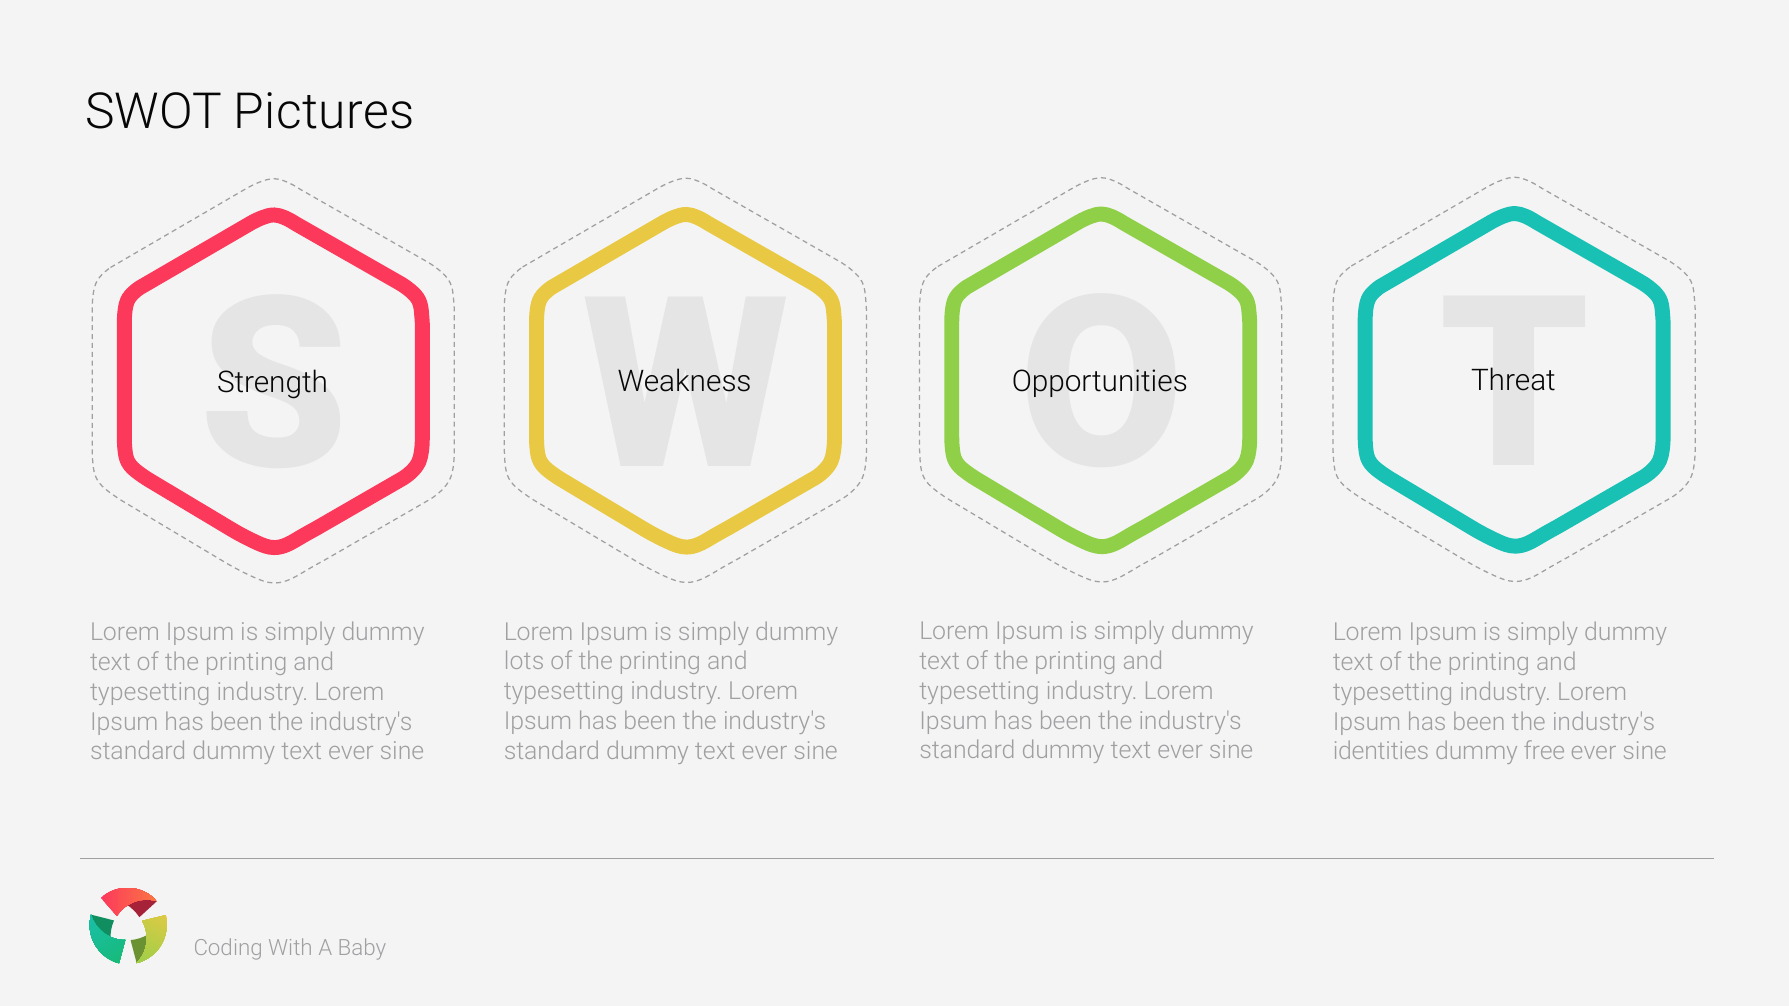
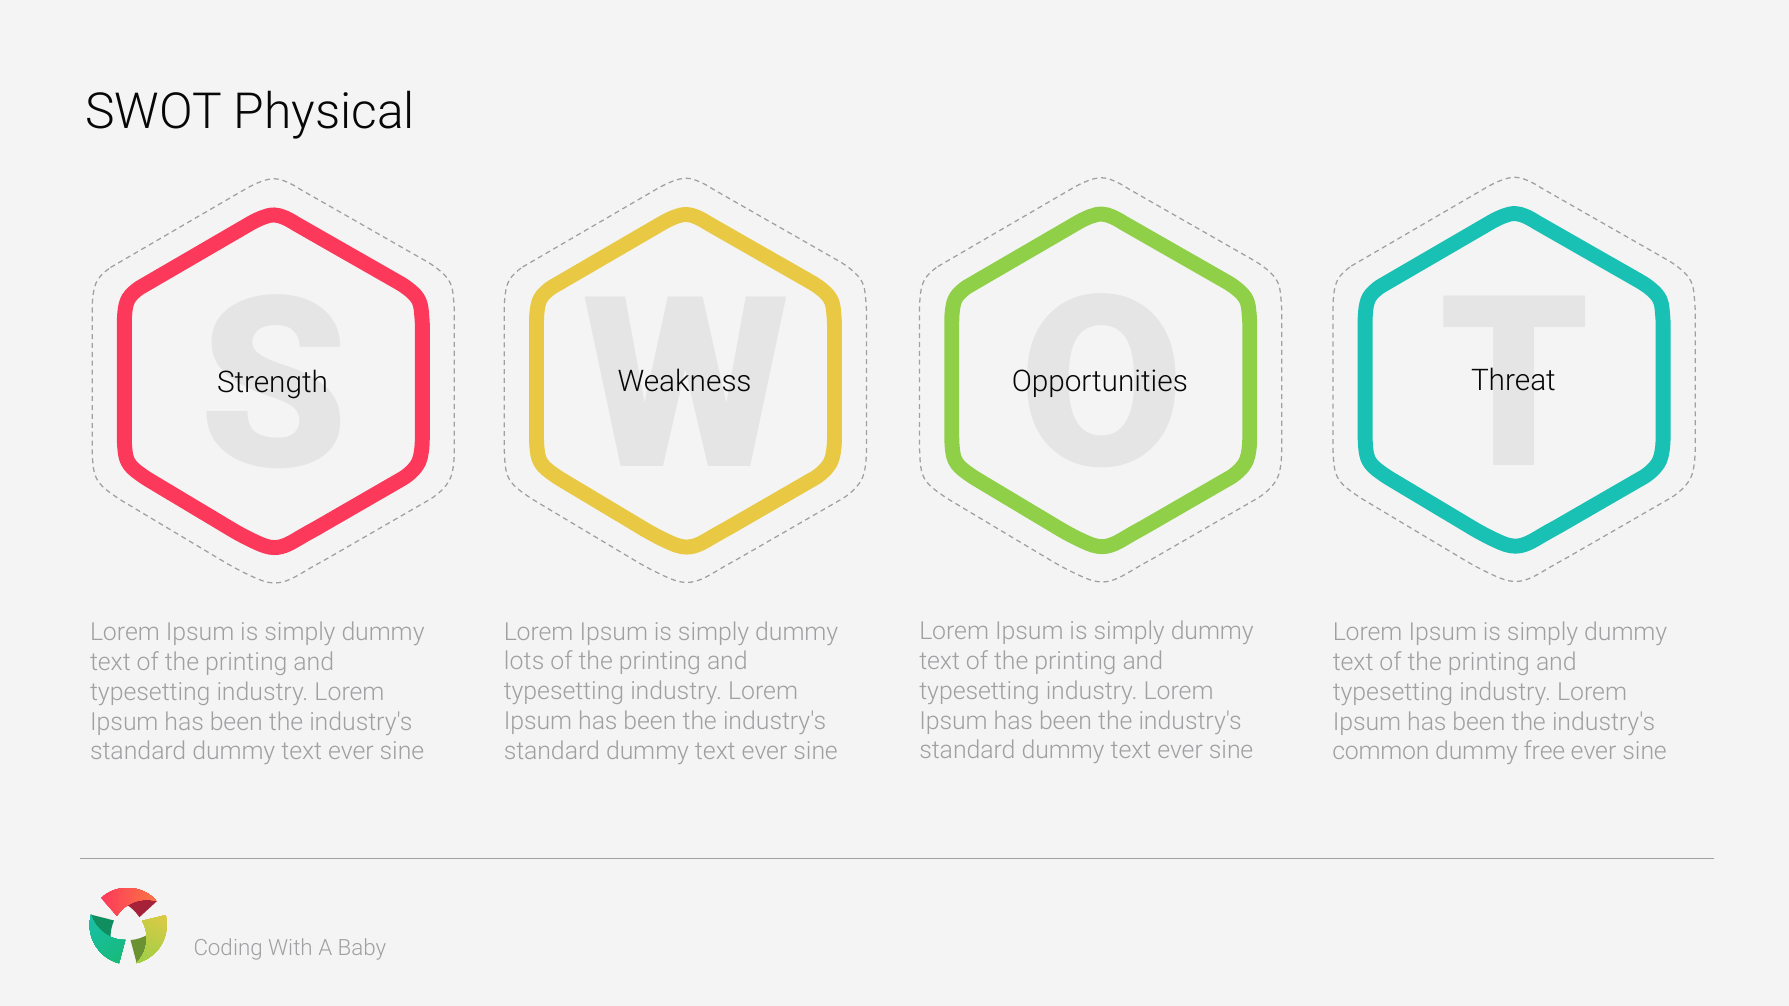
Pictures: Pictures -> Physical
identities: identities -> common
